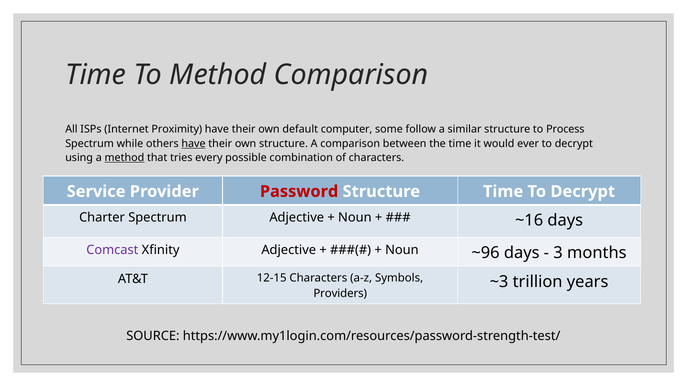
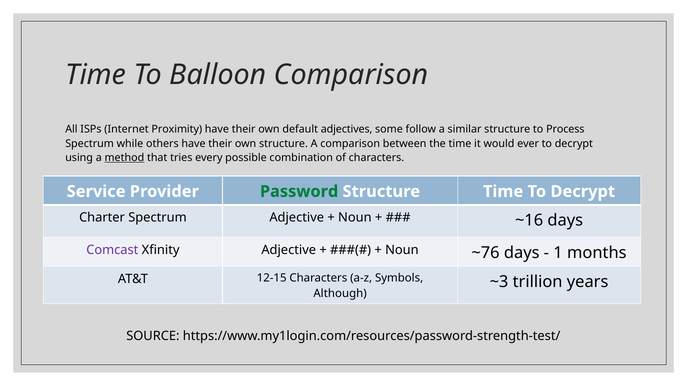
To Method: Method -> Balloon
computer: computer -> adjectives
have at (193, 144) underline: present -> none
Password colour: red -> green
~96: ~96 -> ~76
3: 3 -> 1
Providers: Providers -> Although
